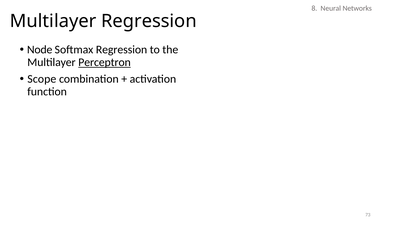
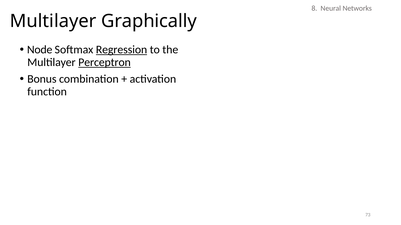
Multilayer Regression: Regression -> Graphically
Regression at (122, 50) underline: none -> present
Scope: Scope -> Bonus
